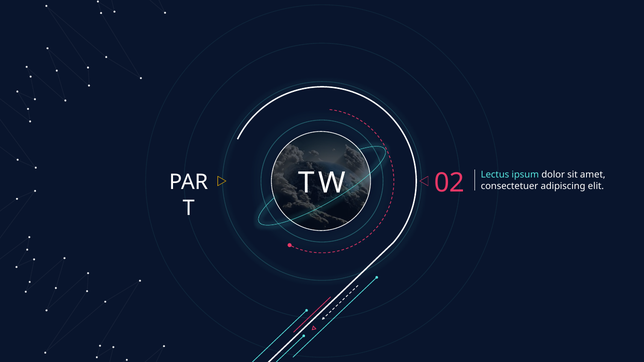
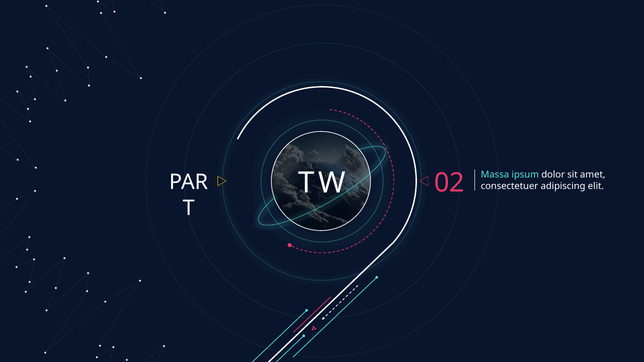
Lectus: Lectus -> Massa
